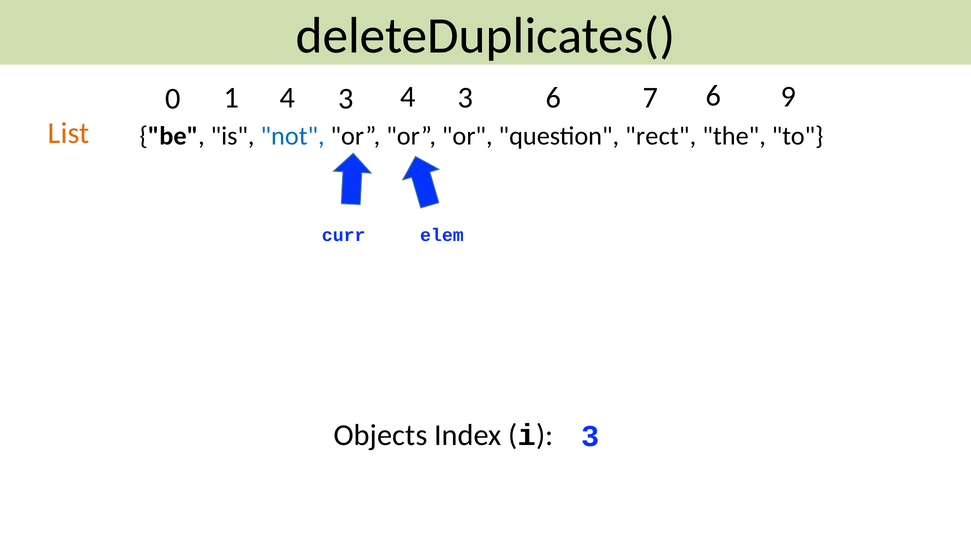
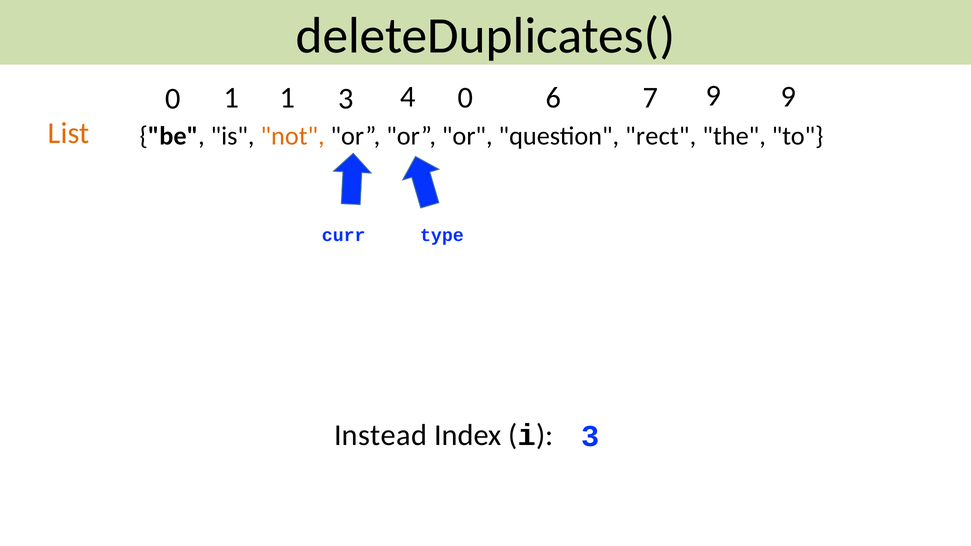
1 4: 4 -> 1
3 4 3: 3 -> 0
7 6: 6 -> 9
not colour: blue -> orange
elem: elem -> type
Objects: Objects -> Instead
